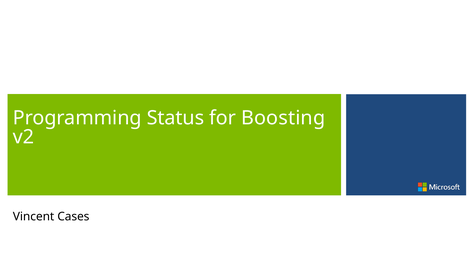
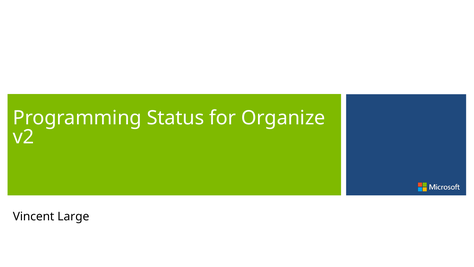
Boosting: Boosting -> Organize
Cases: Cases -> Large
